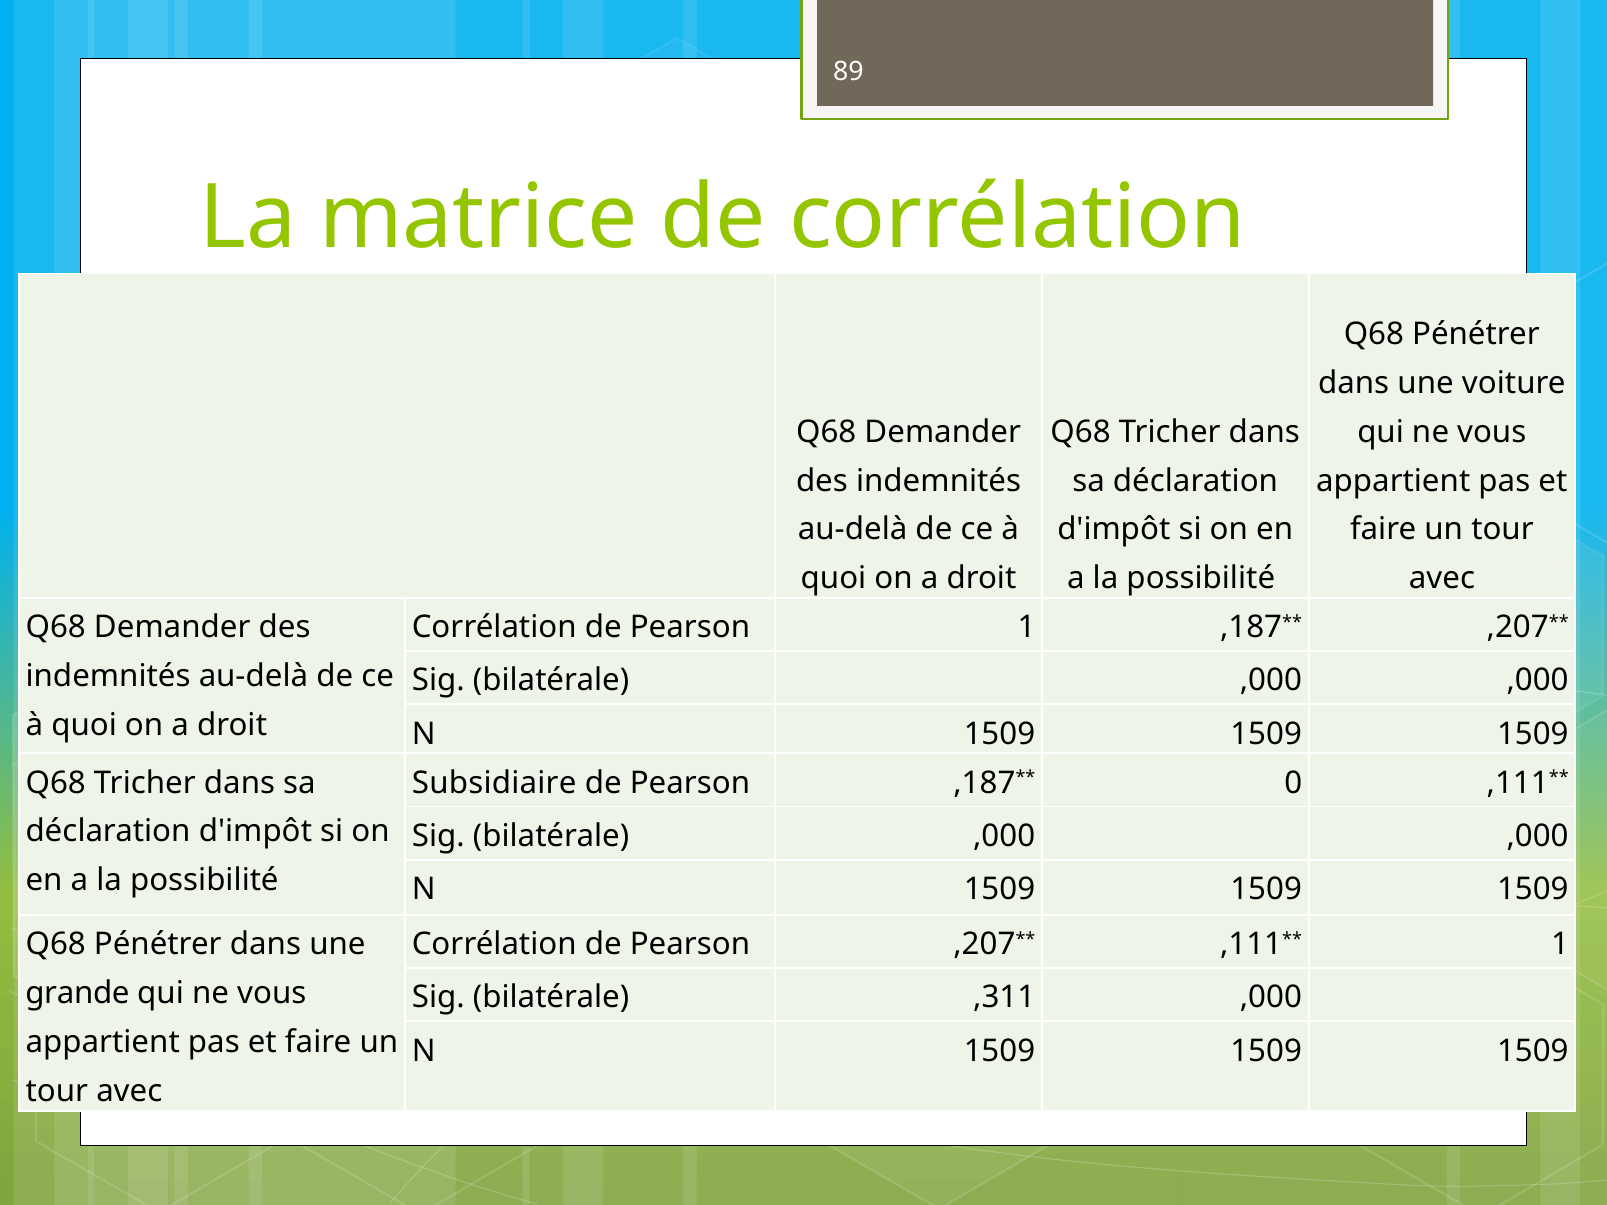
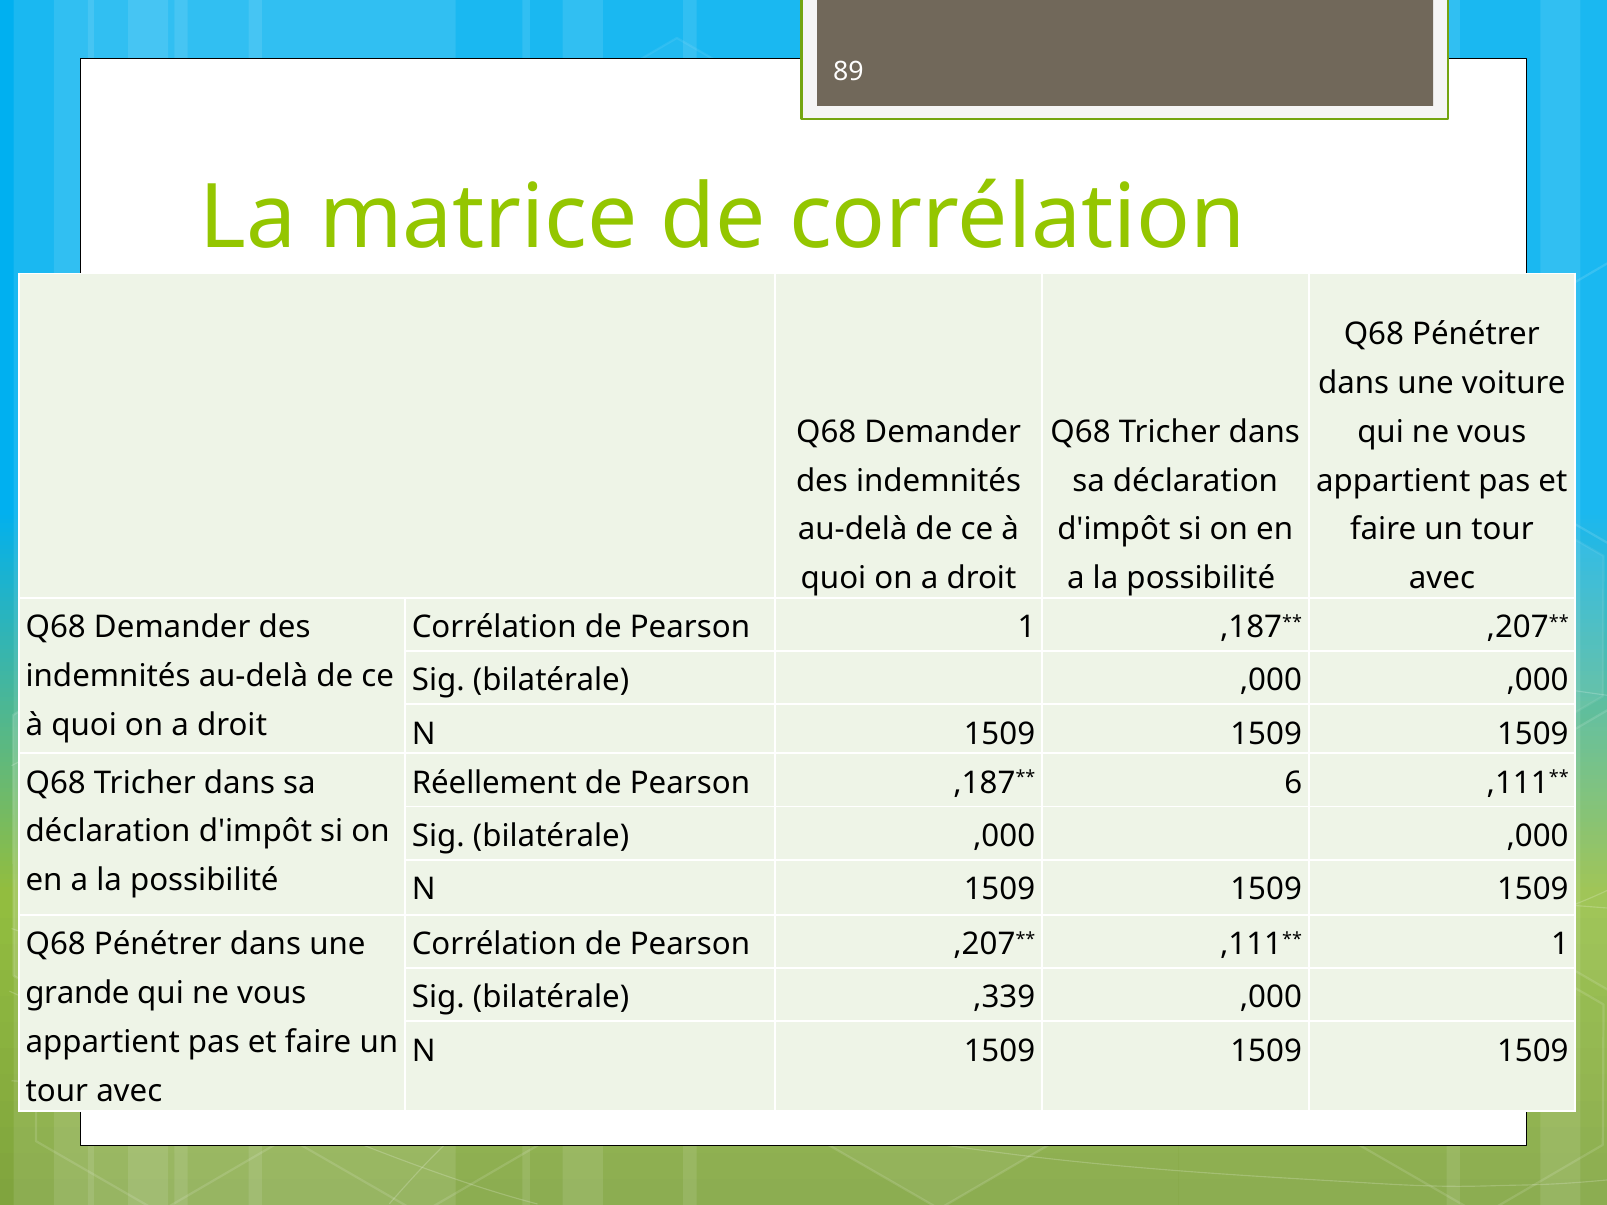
Subsidiaire: Subsidiaire -> Réellement
0: 0 -> 6
,311: ,311 -> ,339
